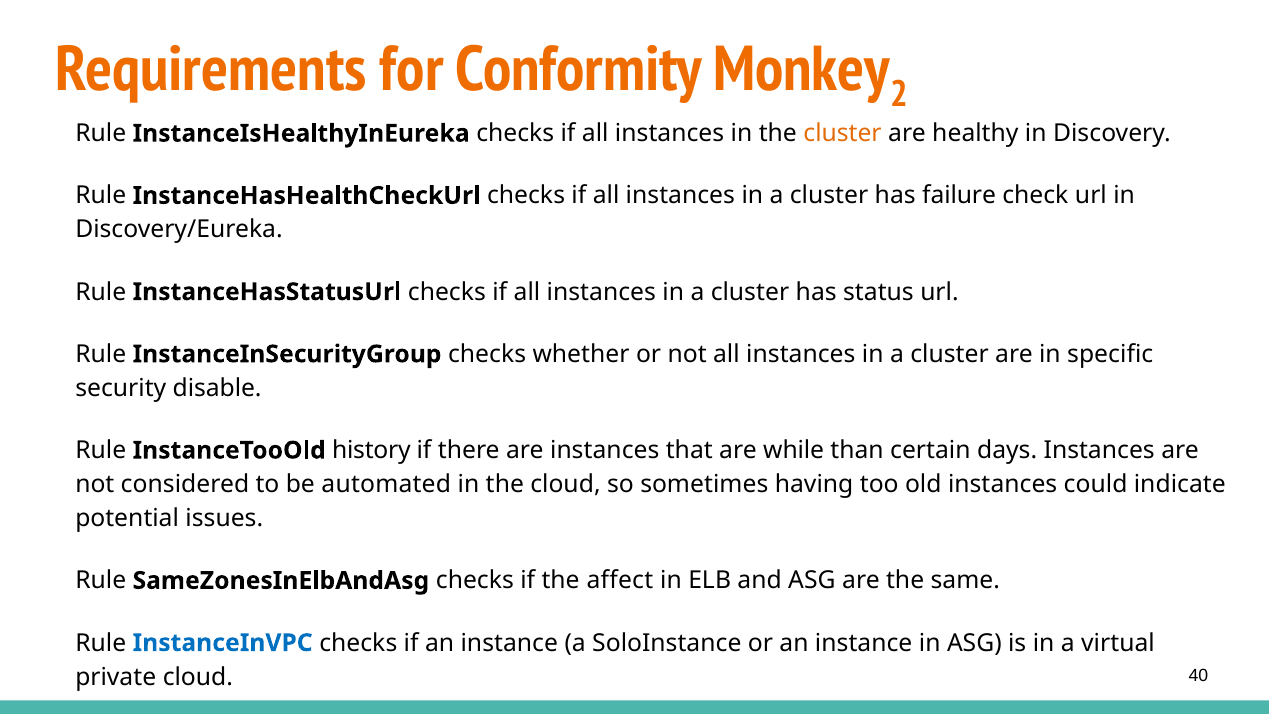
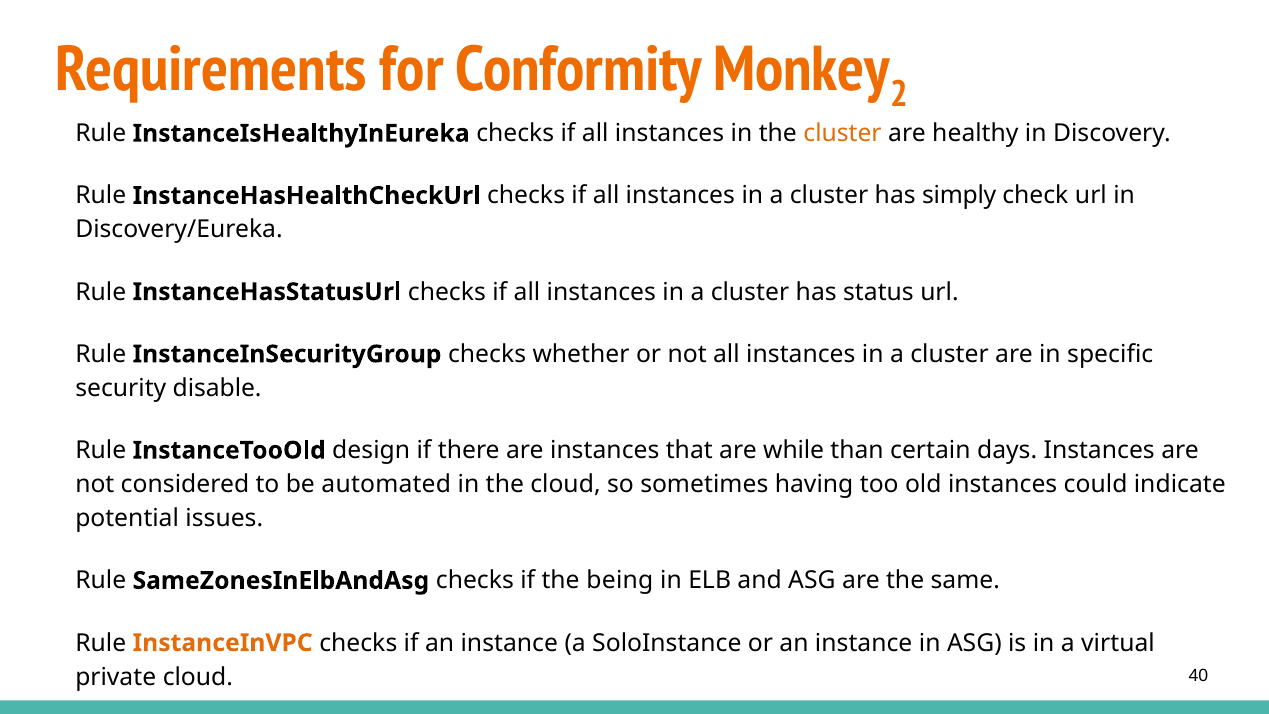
failure: failure -> simply
history: history -> design
affect: affect -> being
InstanceInVPC colour: blue -> orange
